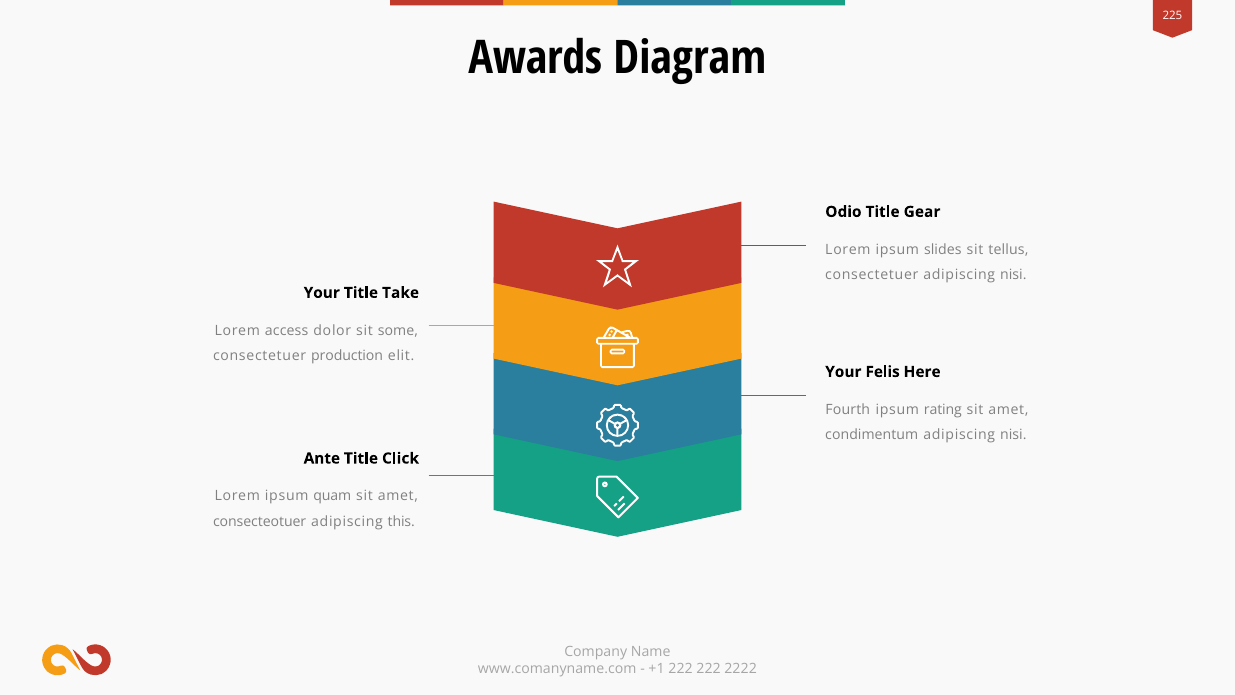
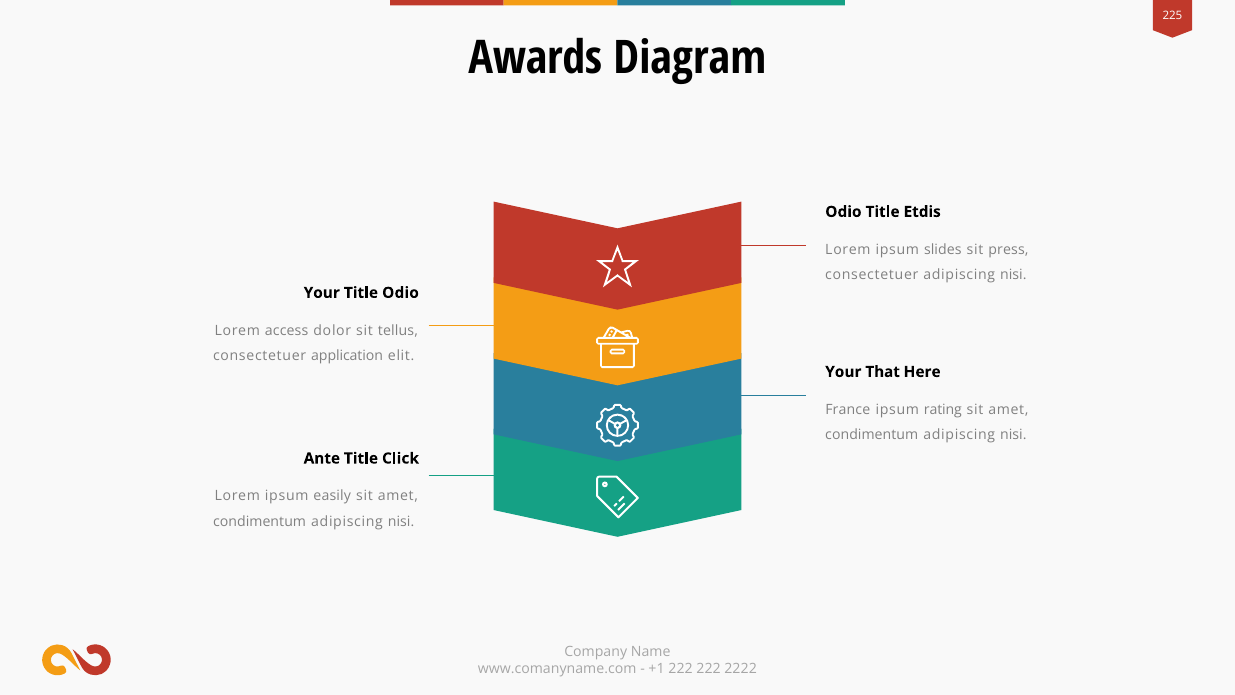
Gear: Gear -> Etdis
tellus: tellus -> press
Title Take: Take -> Odio
some: some -> tellus
production: production -> application
Felis: Felis -> That
Fourth: Fourth -> France
quam: quam -> easily
consecteotuer at (260, 522): consecteotuer -> condimentum
this at (401, 522): this -> nisi
